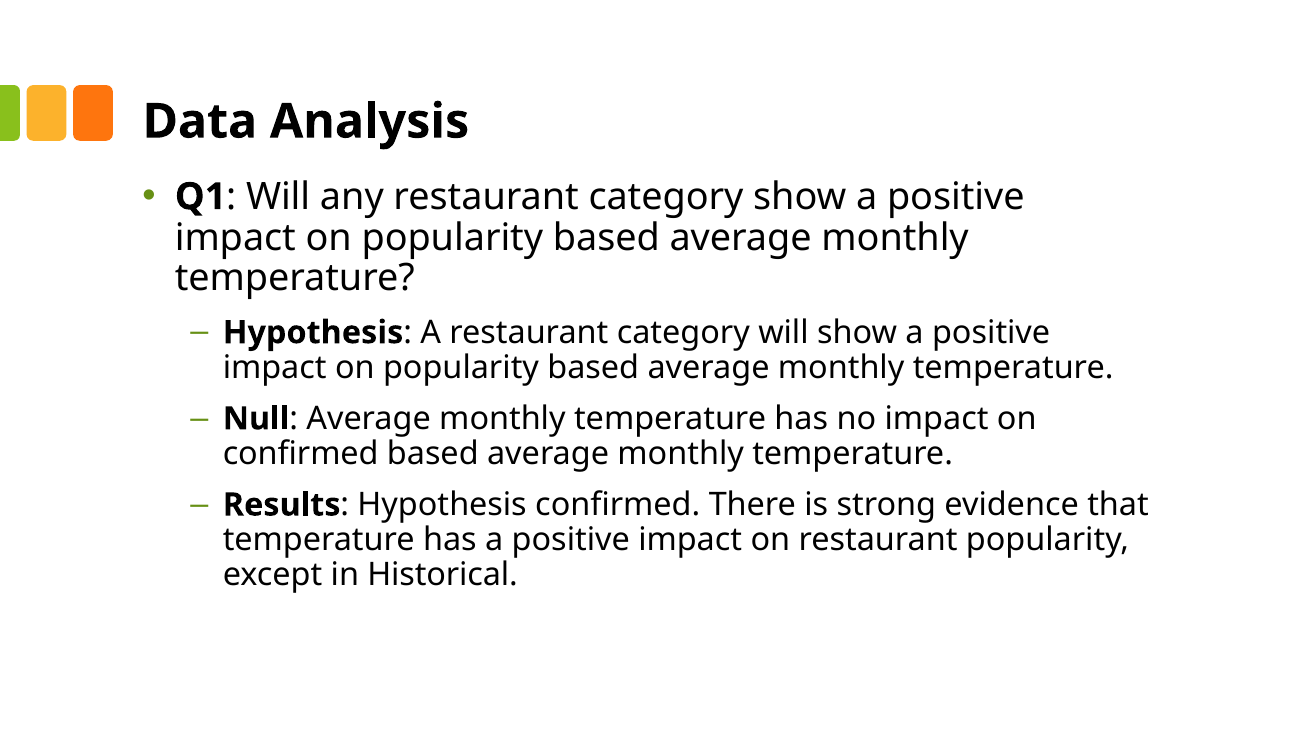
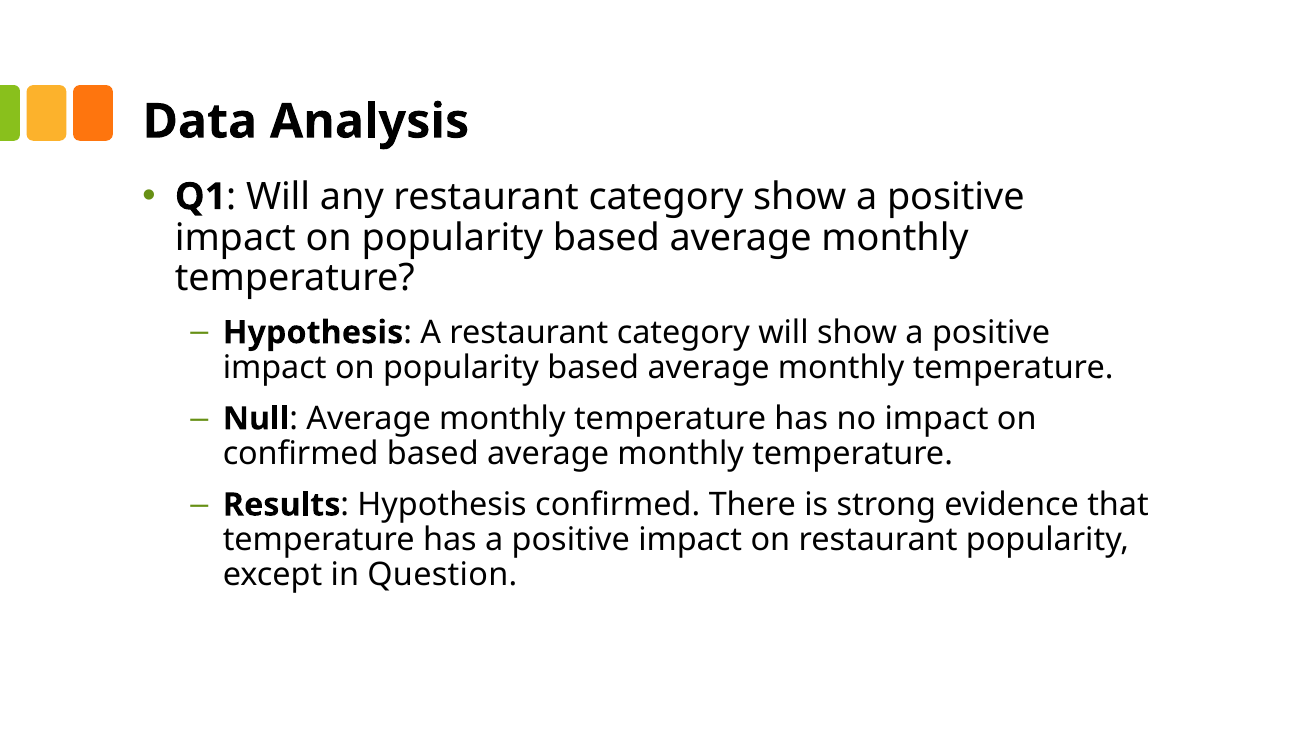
Historical: Historical -> Question
